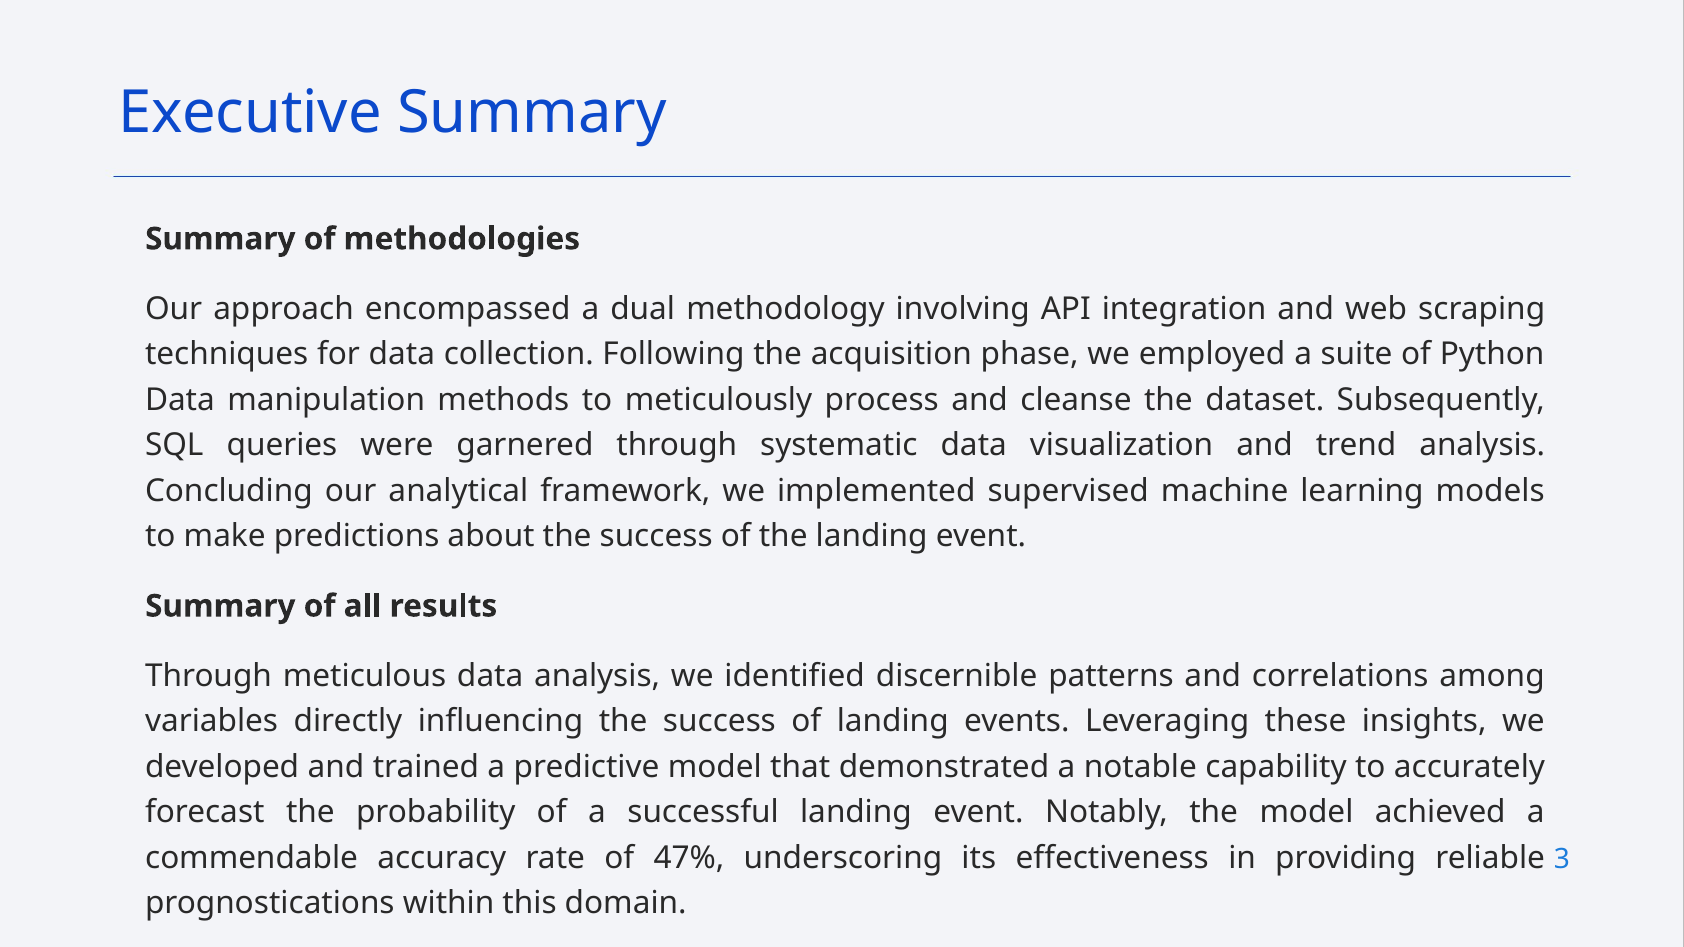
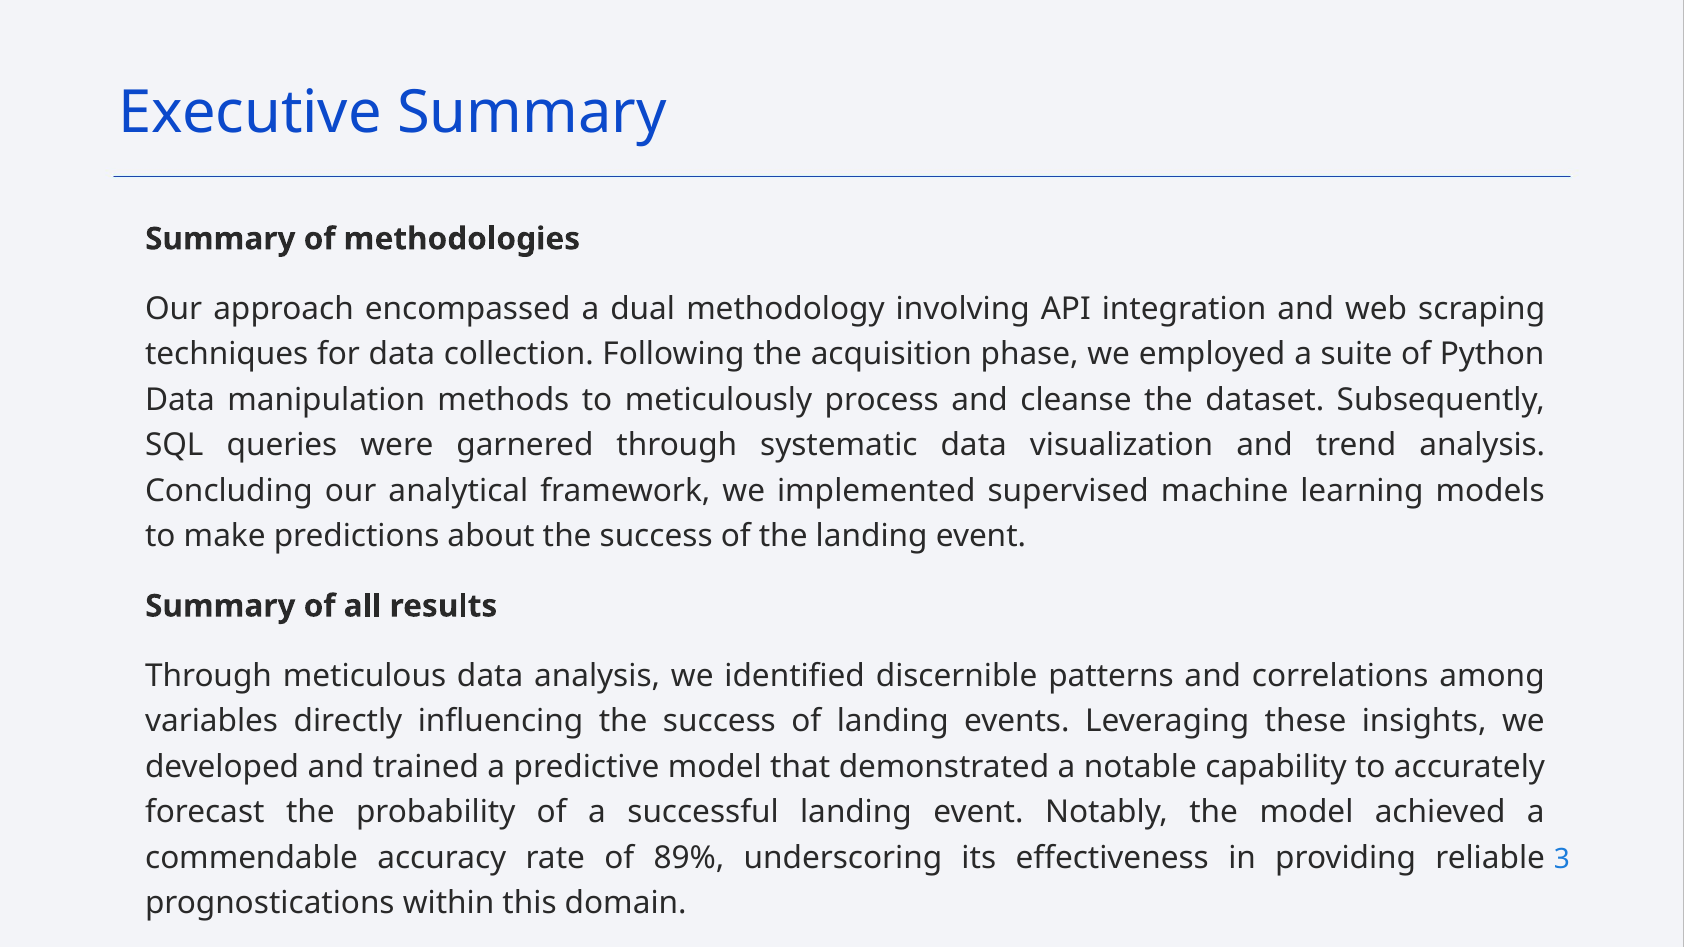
47%: 47% -> 89%
